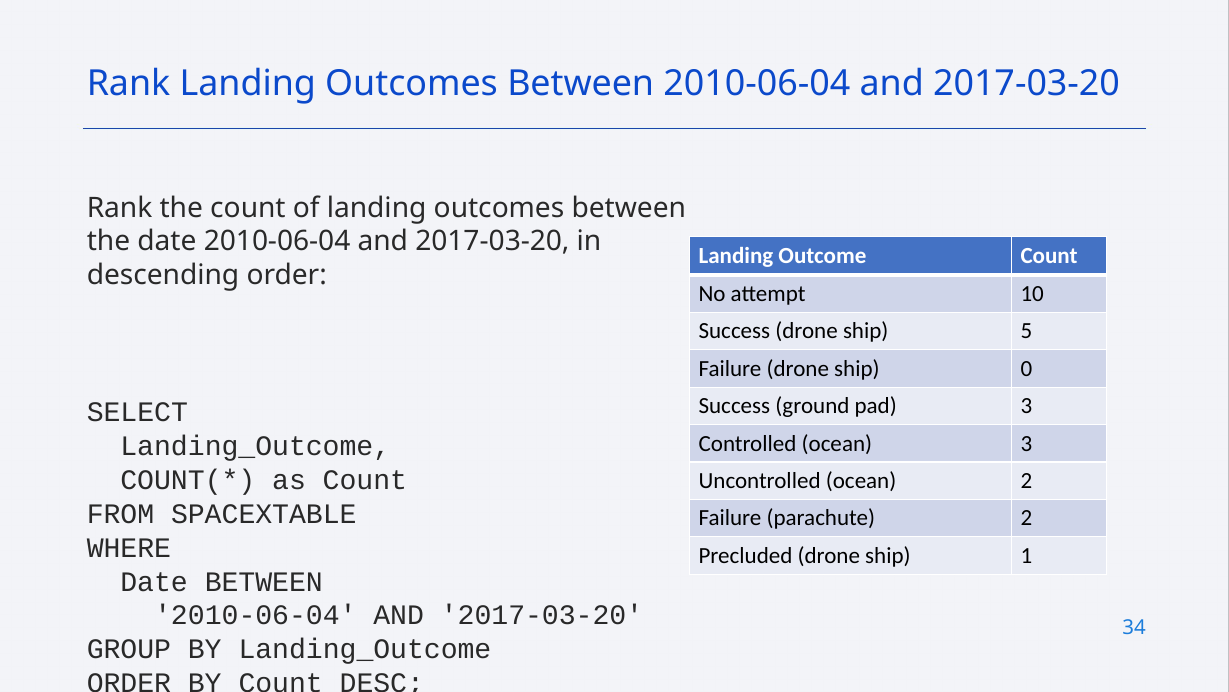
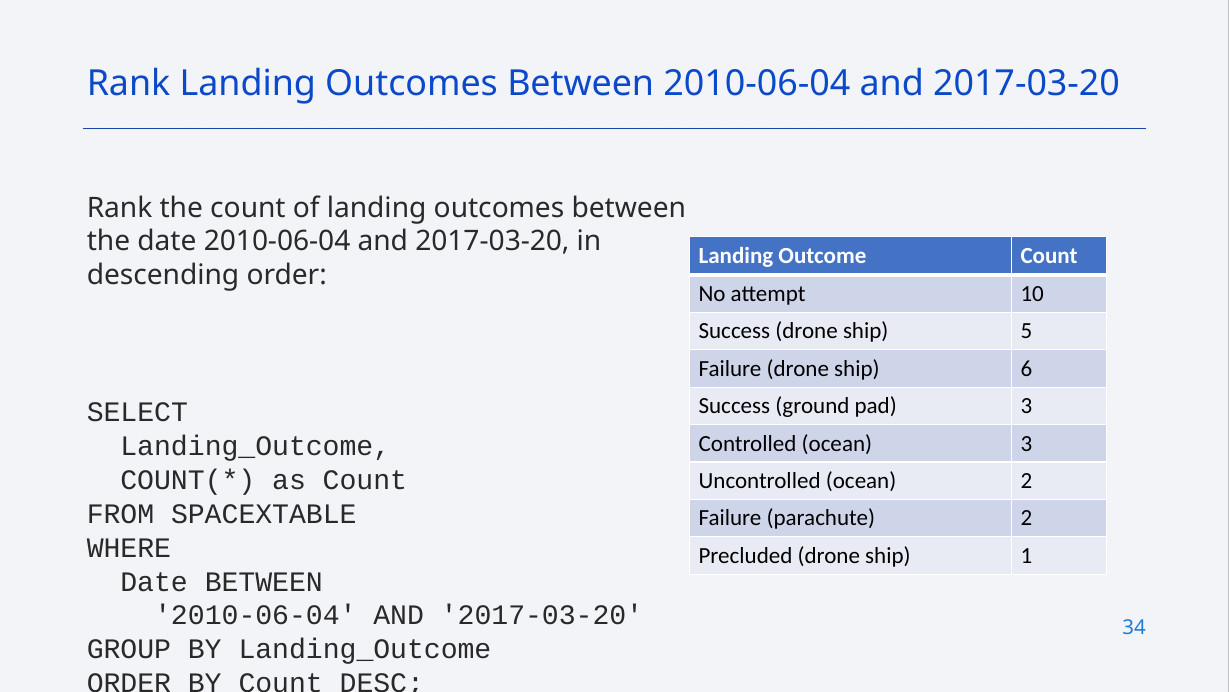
0: 0 -> 6
